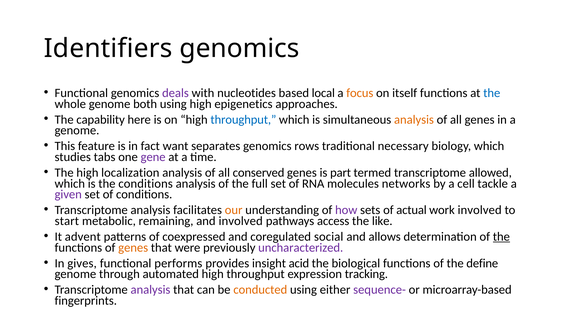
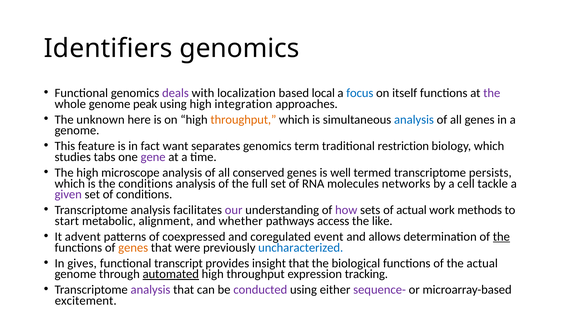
nucleotides: nucleotides -> localization
focus colour: orange -> blue
the at (492, 93) colour: blue -> purple
both: both -> peak
epigenetics: epigenetics -> integration
capability: capability -> unknown
throughput at (243, 119) colour: blue -> orange
analysis at (414, 119) colour: orange -> blue
rows: rows -> term
necessary: necessary -> restriction
localization: localization -> microscope
part: part -> well
allowed: allowed -> persists
our colour: orange -> purple
work involved: involved -> methods
remaining: remaining -> alignment
and involved: involved -> whether
social: social -> event
uncharacterized colour: purple -> blue
performs: performs -> transcript
insight acid: acid -> that
the define: define -> actual
automated underline: none -> present
conducted colour: orange -> purple
fingerprints: fingerprints -> excitement
